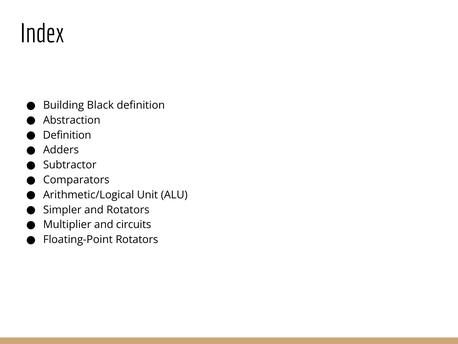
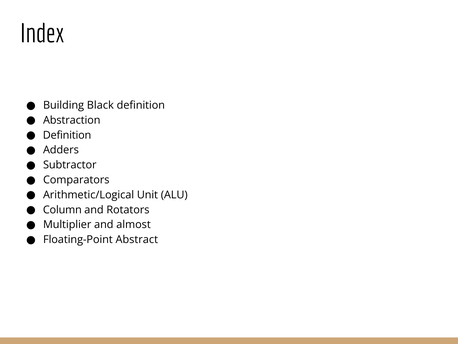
Simpler: Simpler -> Column
circuits: circuits -> almost
Floating-Point Rotators: Rotators -> Abstract
